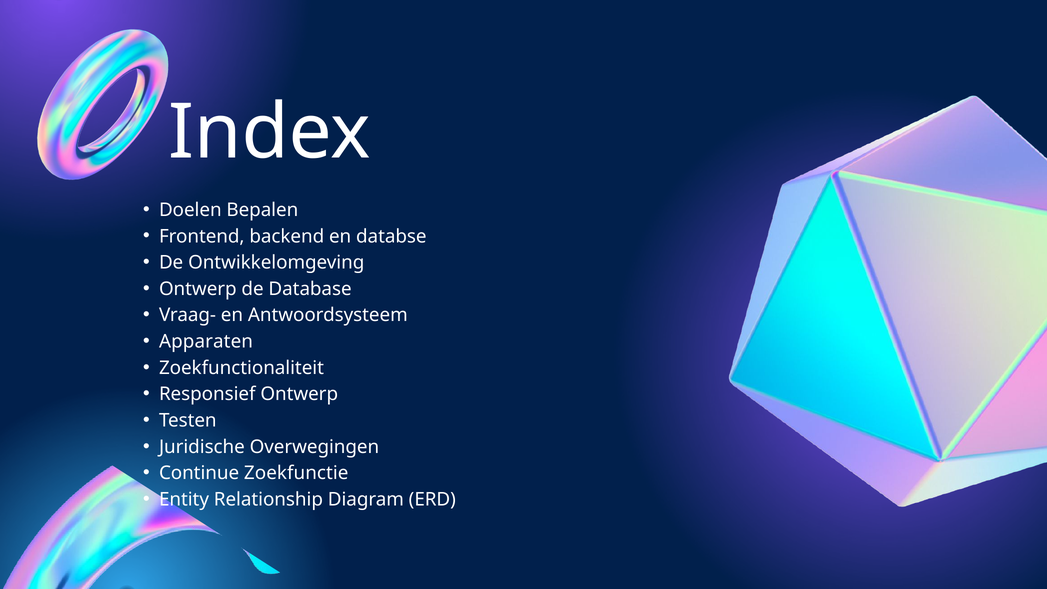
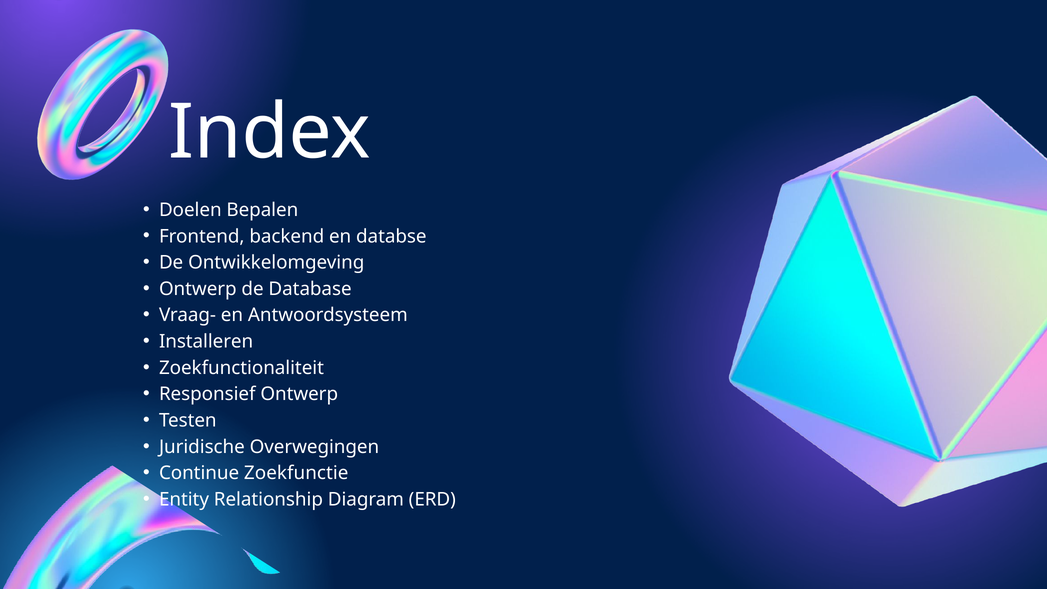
Apparaten: Apparaten -> Installeren
